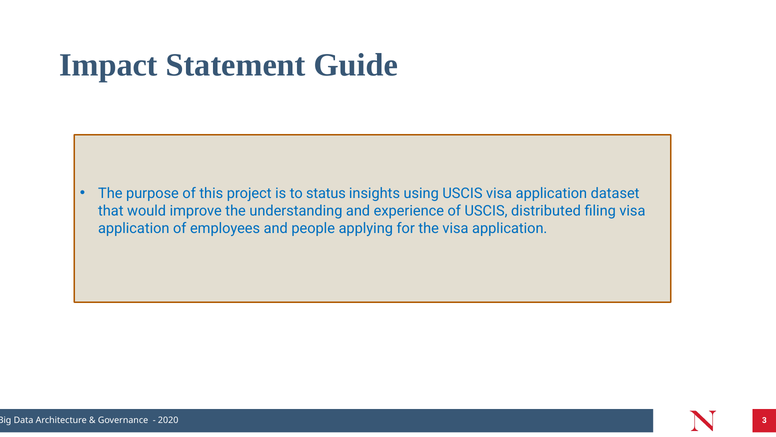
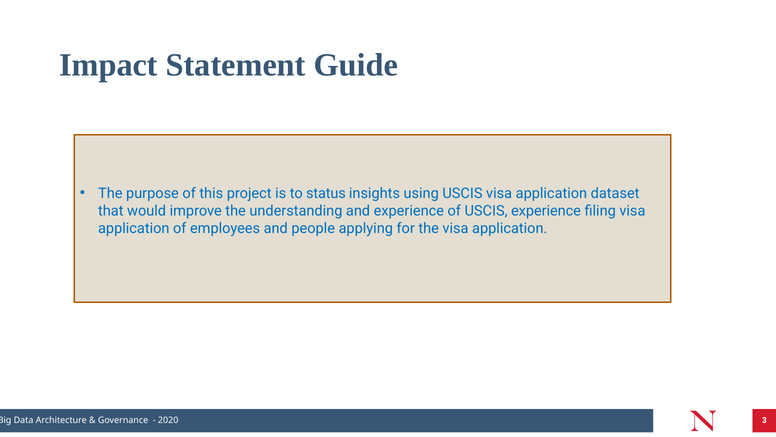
USCIS distributed: distributed -> experience
